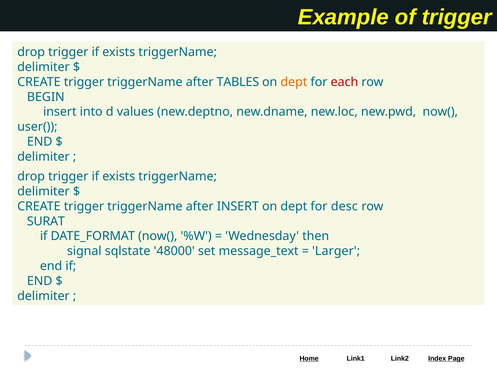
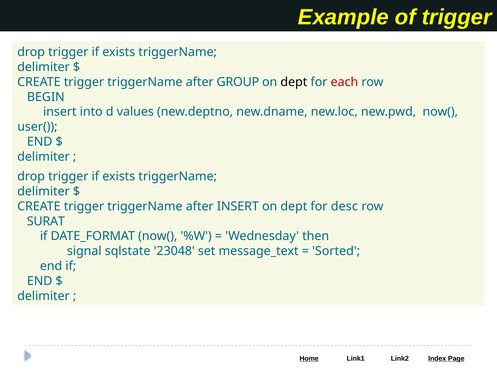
TABLES: TABLES -> GROUP
dept at (294, 82) colour: orange -> black
48000: 48000 -> 23048
Larger: Larger -> Sorted
